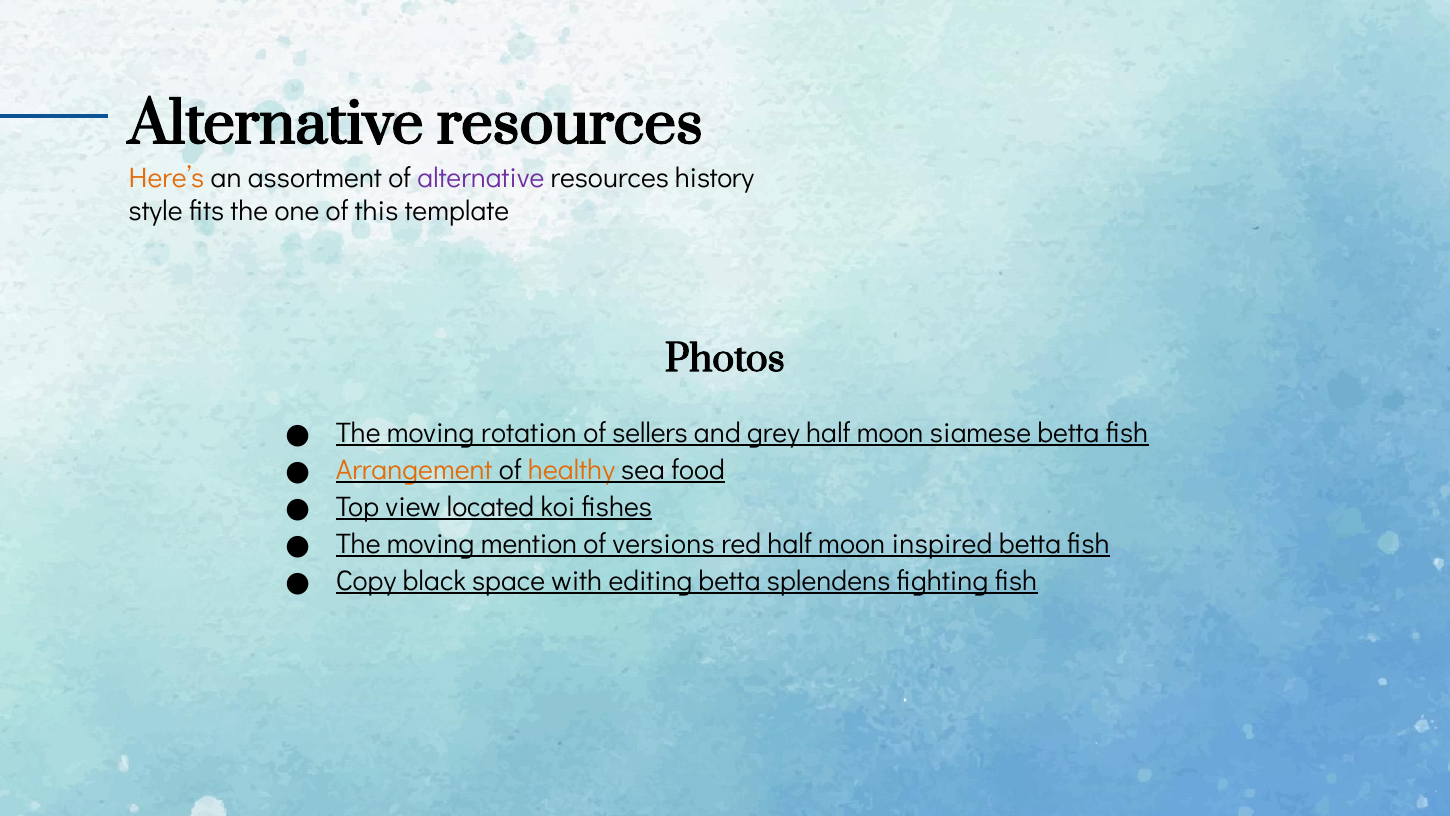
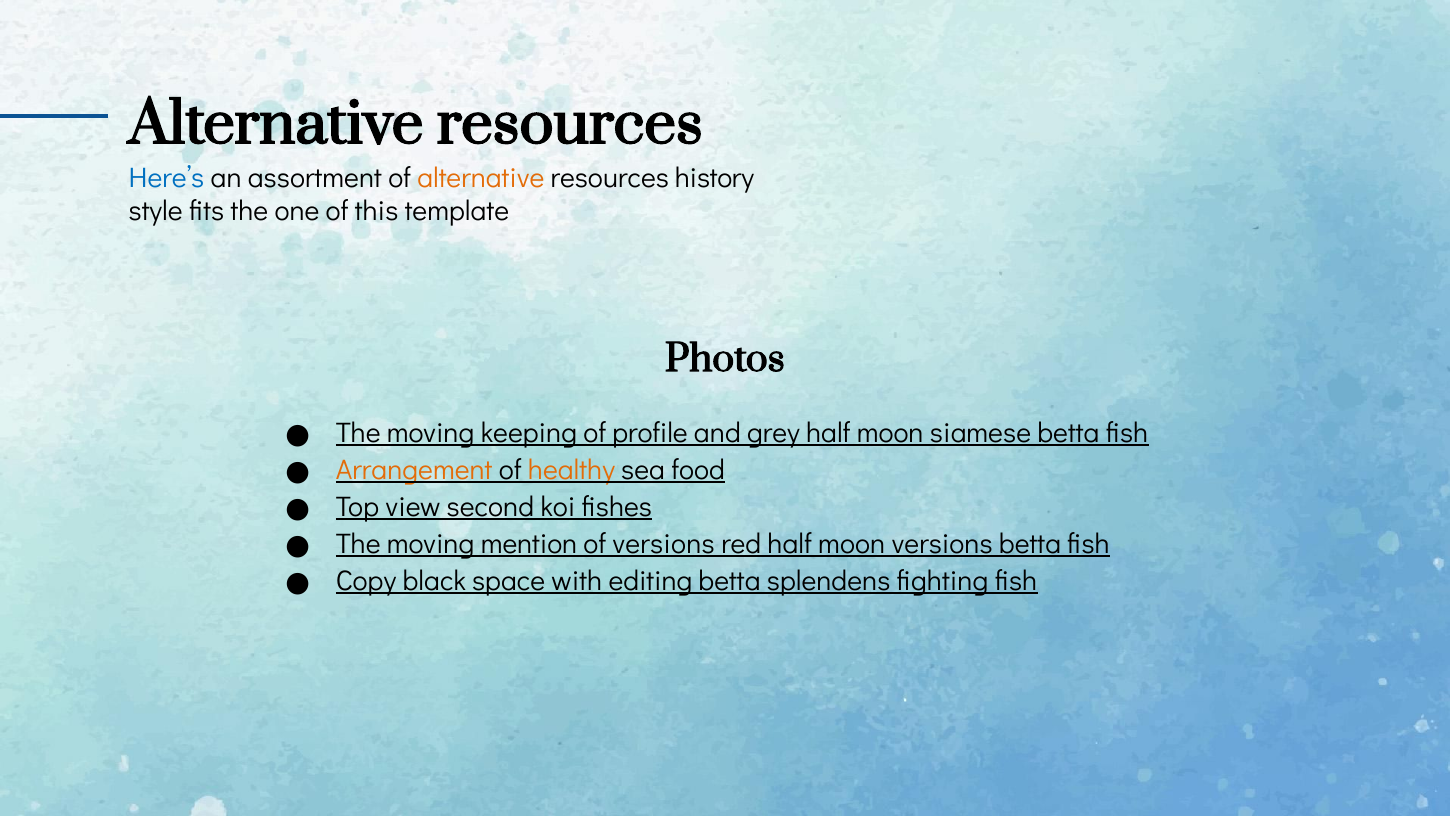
Here’s colour: orange -> blue
alternative at (481, 178) colour: purple -> orange
rotation: rotation -> keeping
sellers: sellers -> profile
located: located -> second
moon inspired: inspired -> versions
